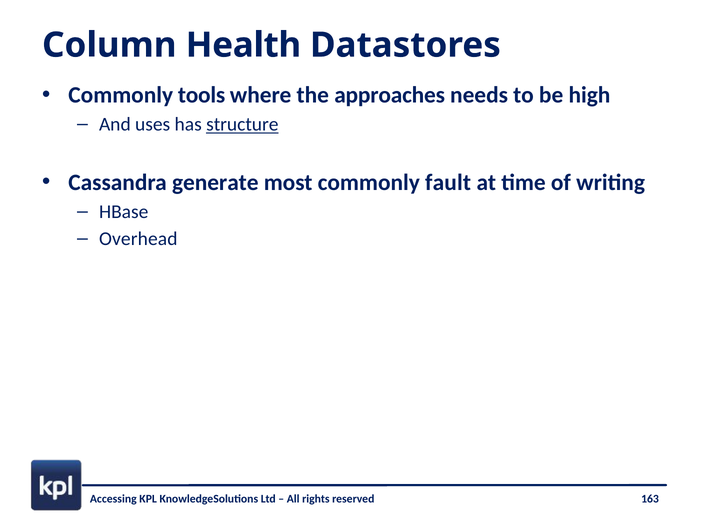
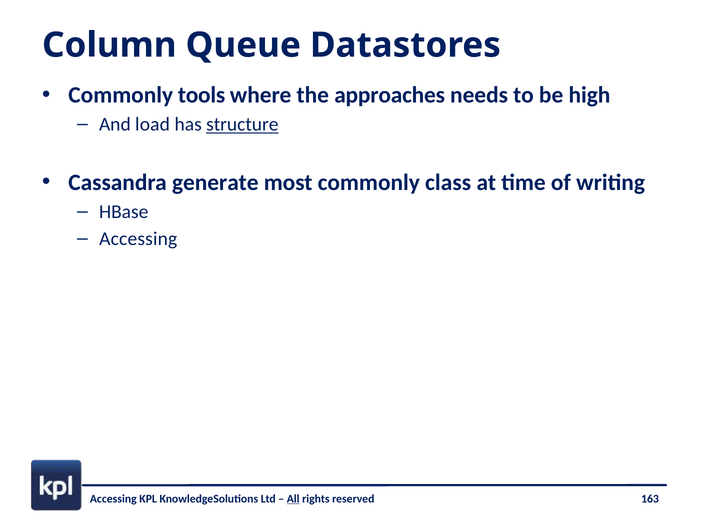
Health: Health -> Queue
uses: uses -> load
fault: fault -> class
Overhead at (138, 239): Overhead -> Accessing
All underline: none -> present
